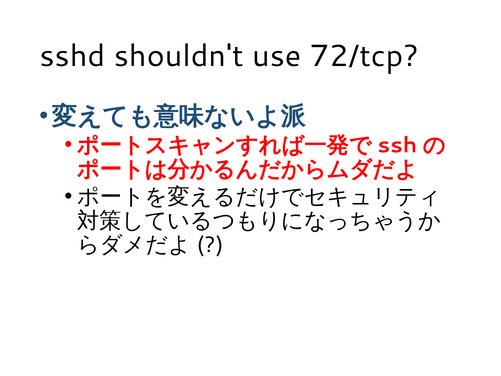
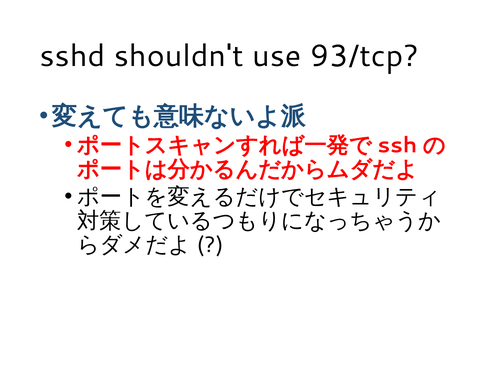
72/tcp: 72/tcp -> 93/tcp
